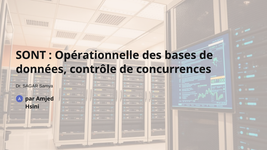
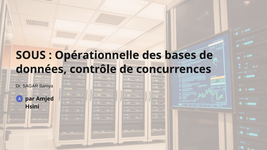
SONT: SONT -> SOUS
